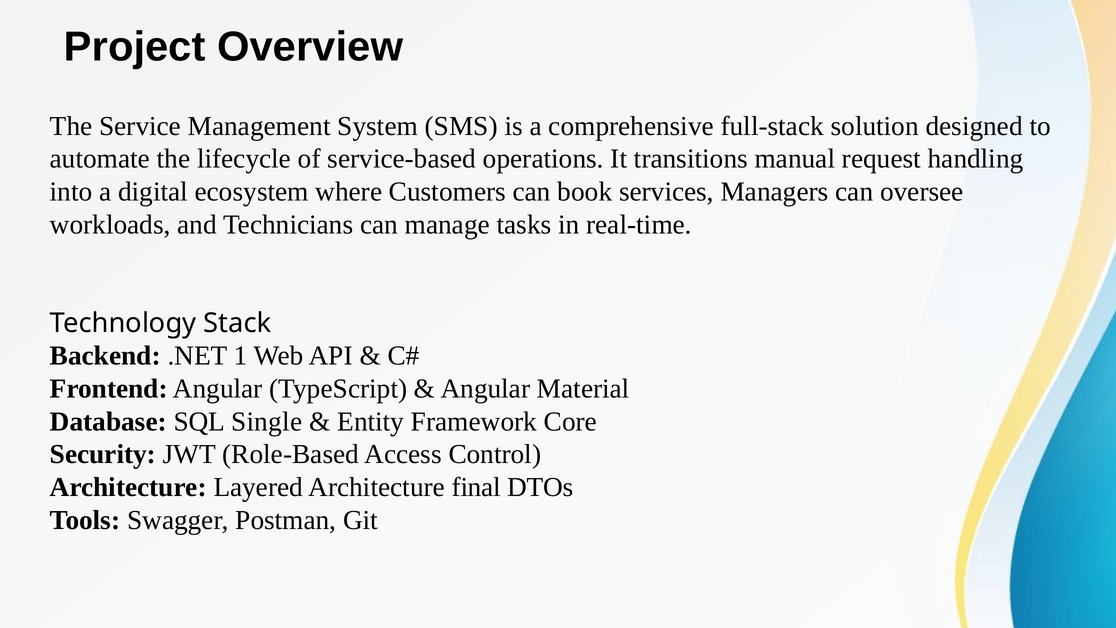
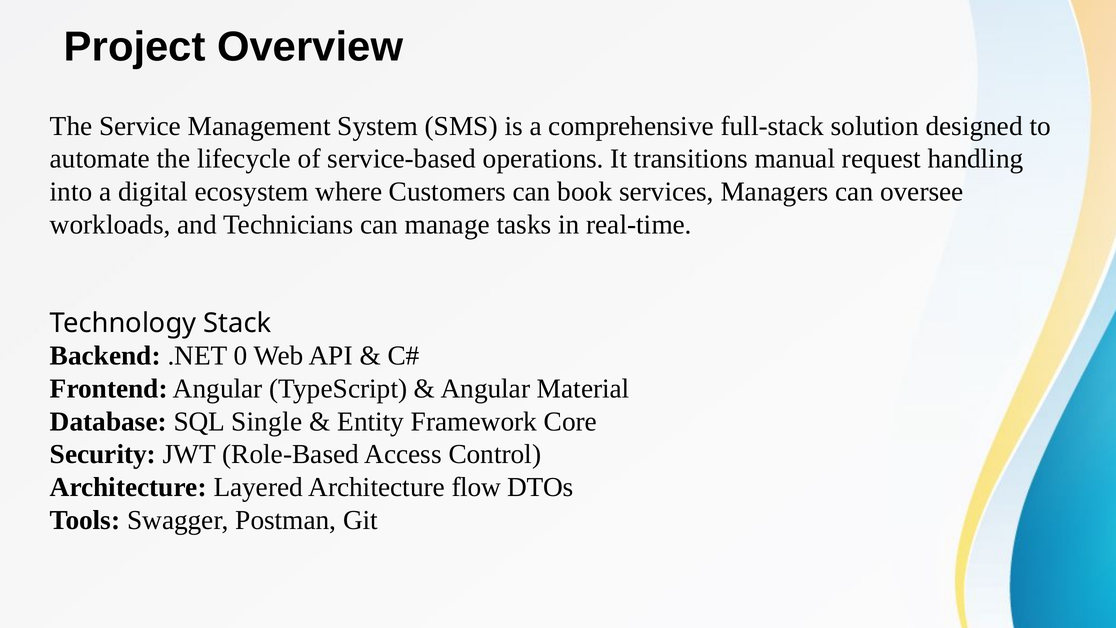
1: 1 -> 0
final: final -> flow
